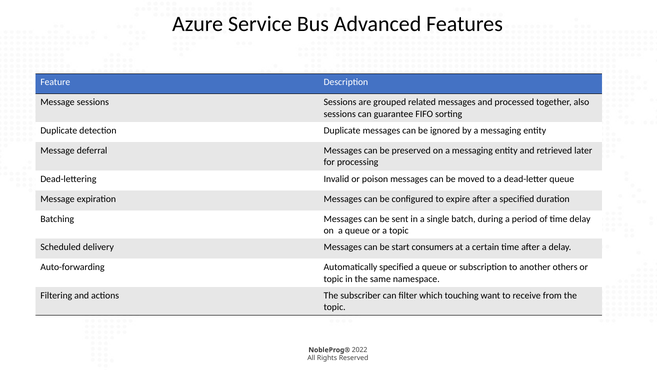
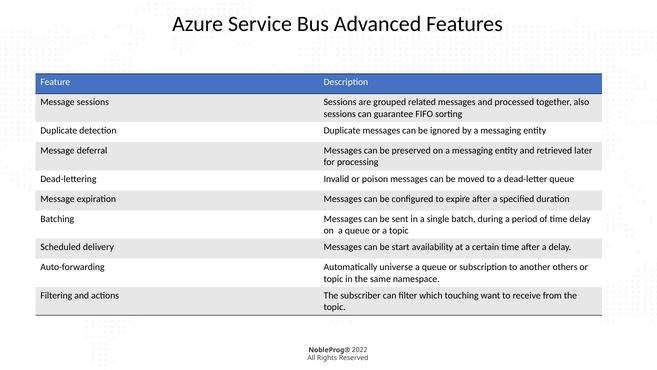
consumers: consumers -> availability
Automatically specified: specified -> universe
